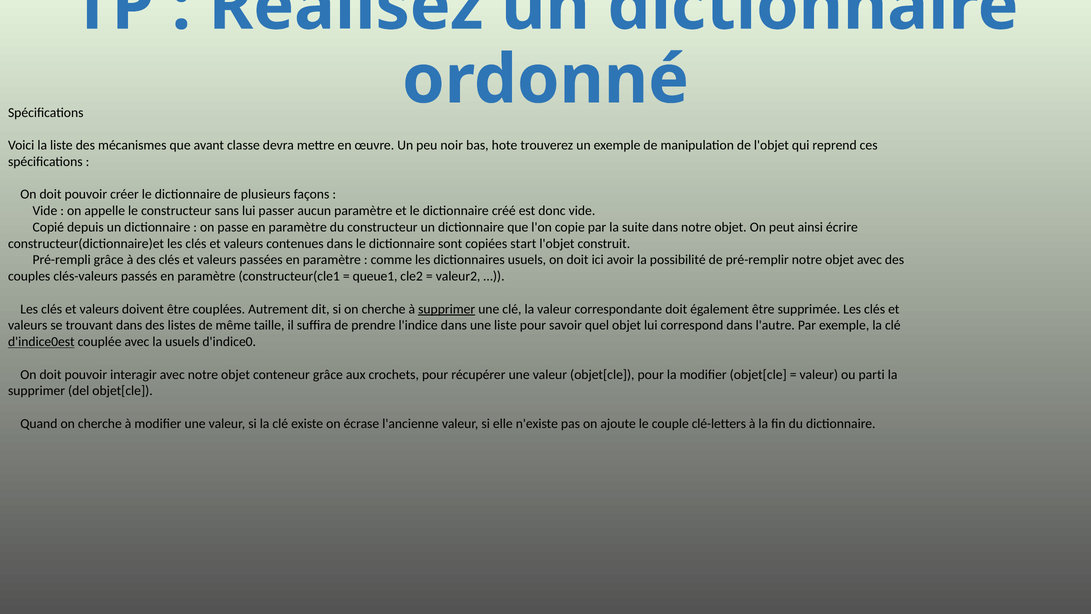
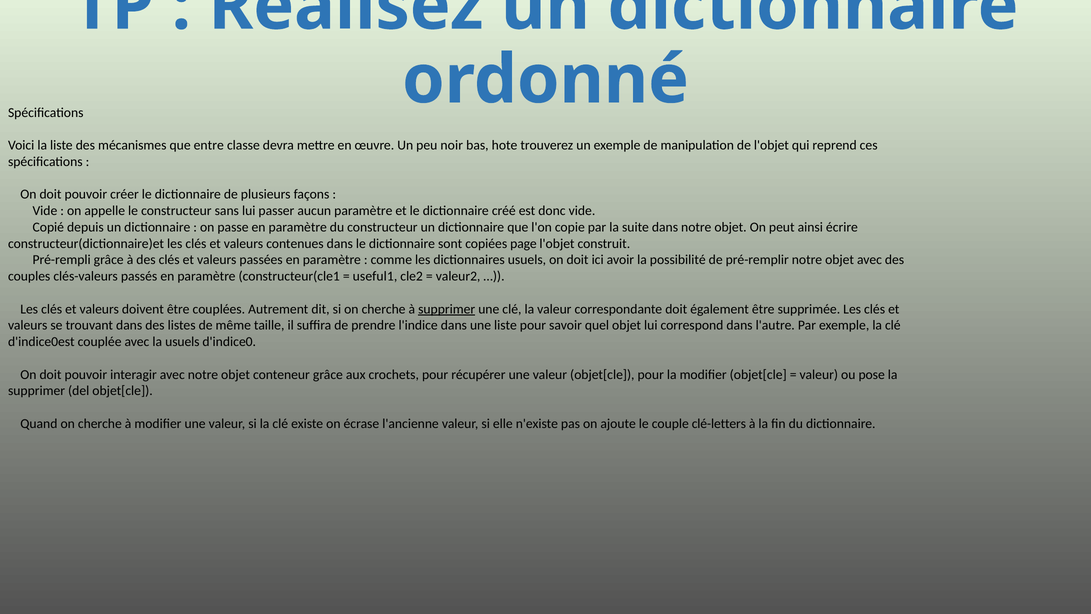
avant: avant -> entre
start: start -> page
queue1: queue1 -> useful1
d'indice0est underline: present -> none
parti: parti -> pose
